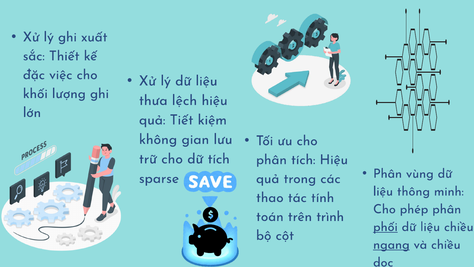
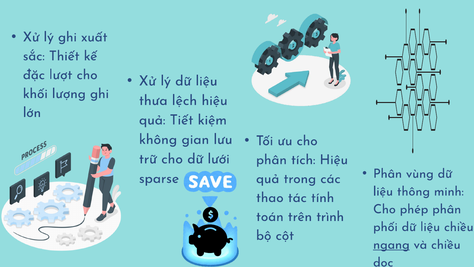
việc: việc -> lượt
dữ tích: tích -> lưới
phối underline: present -> none
